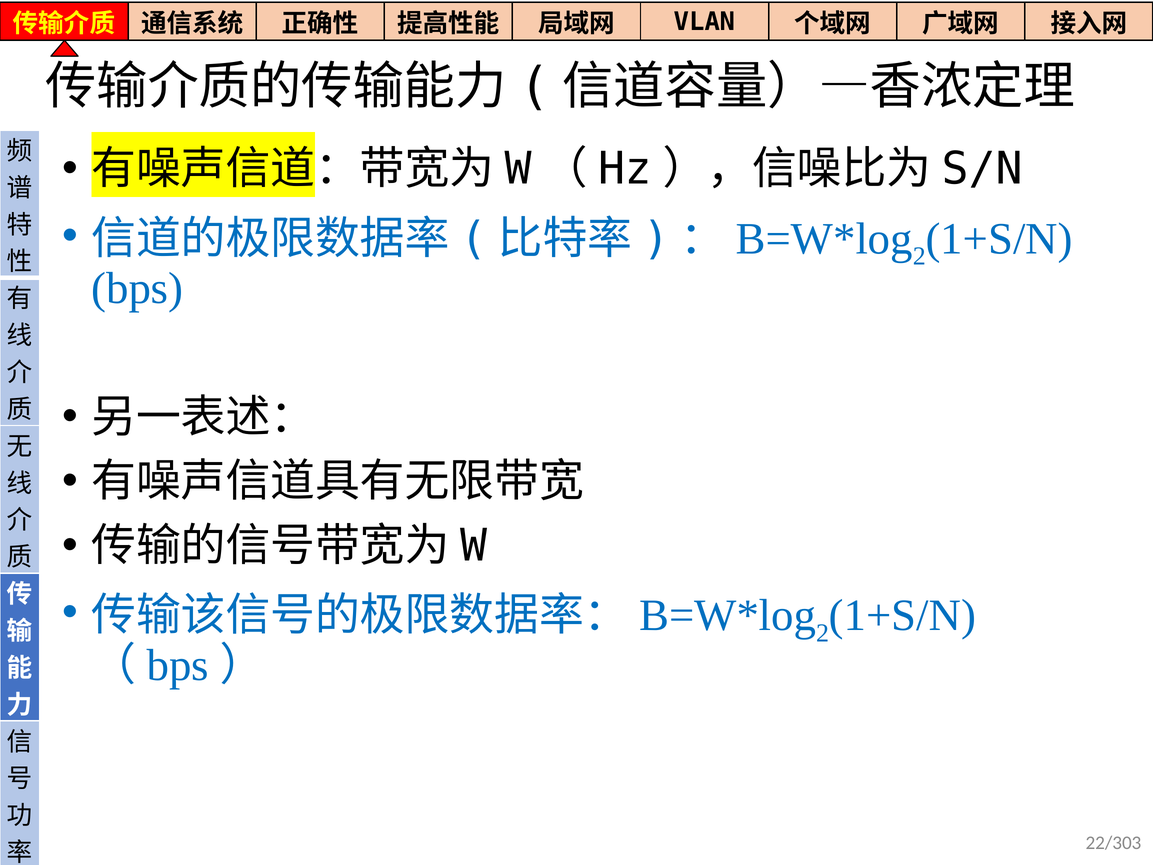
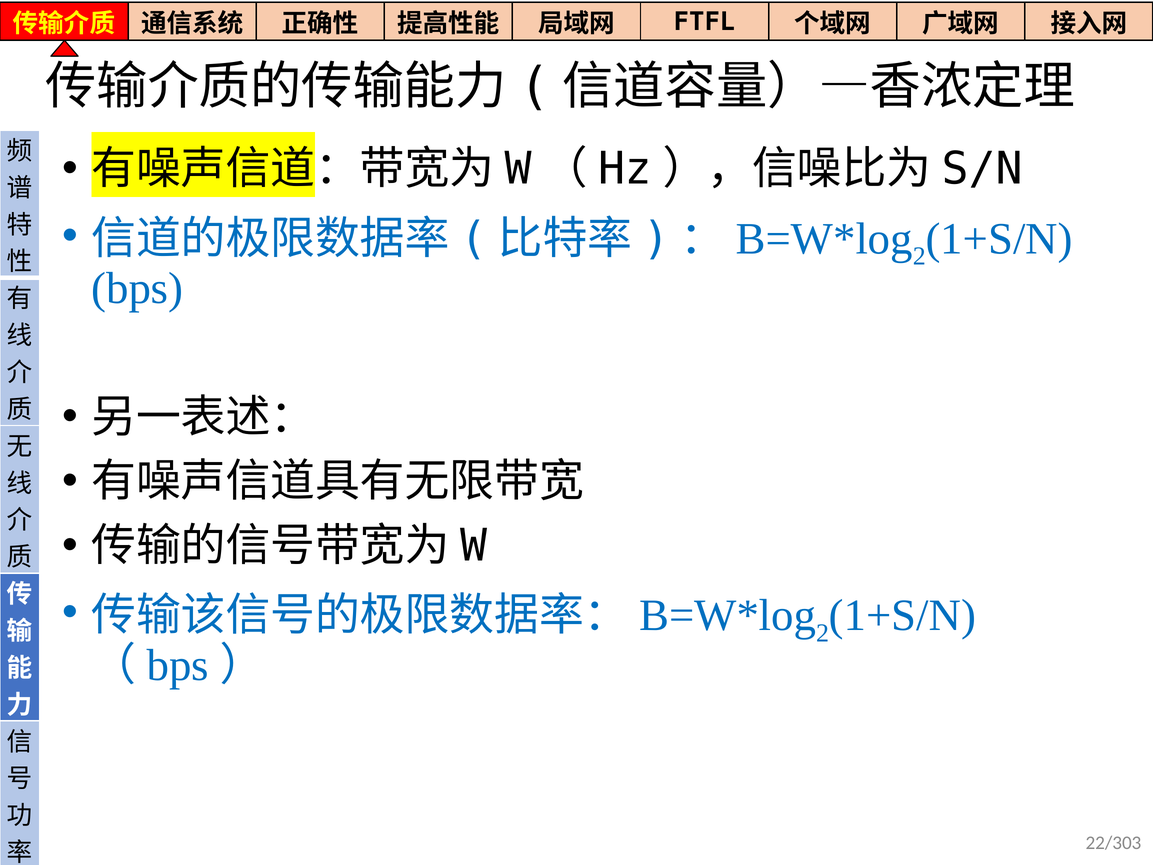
VLAN: VLAN -> FTFL
